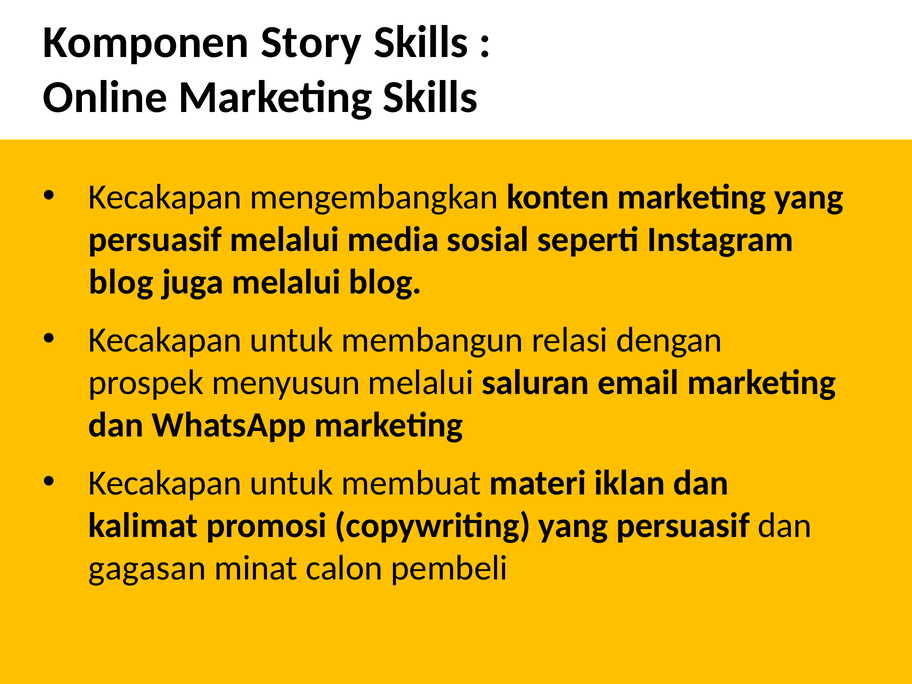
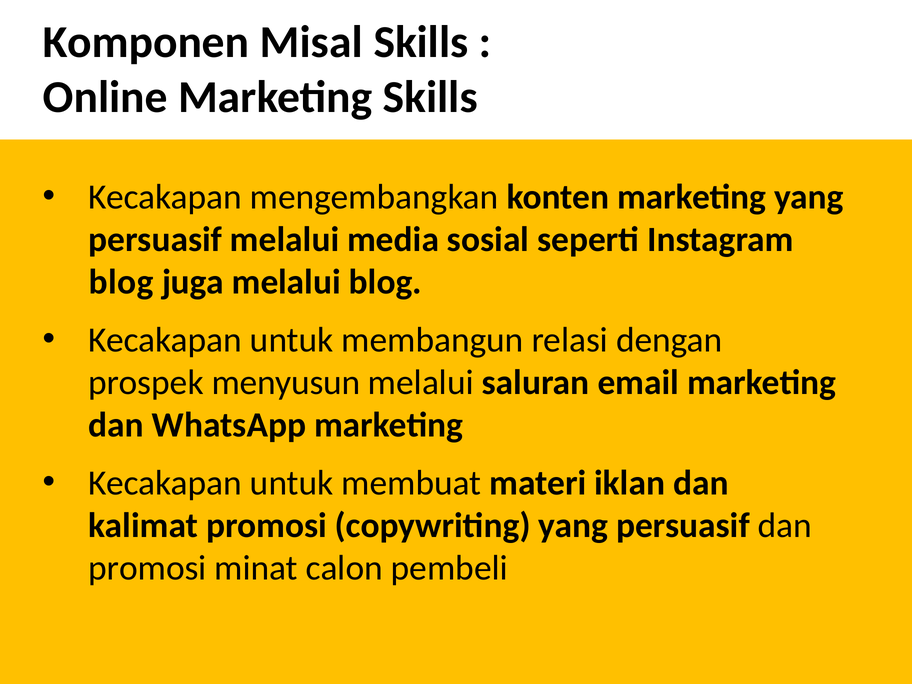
Story: Story -> Misal
gagasan at (147, 568): gagasan -> promosi
